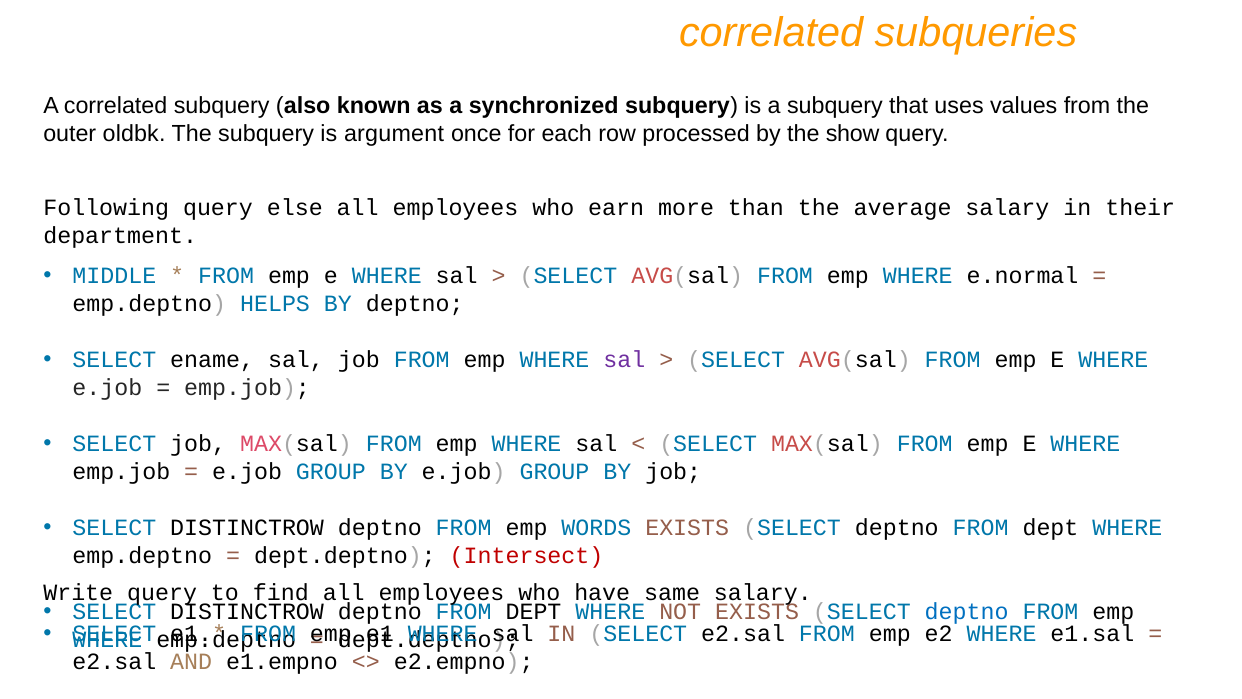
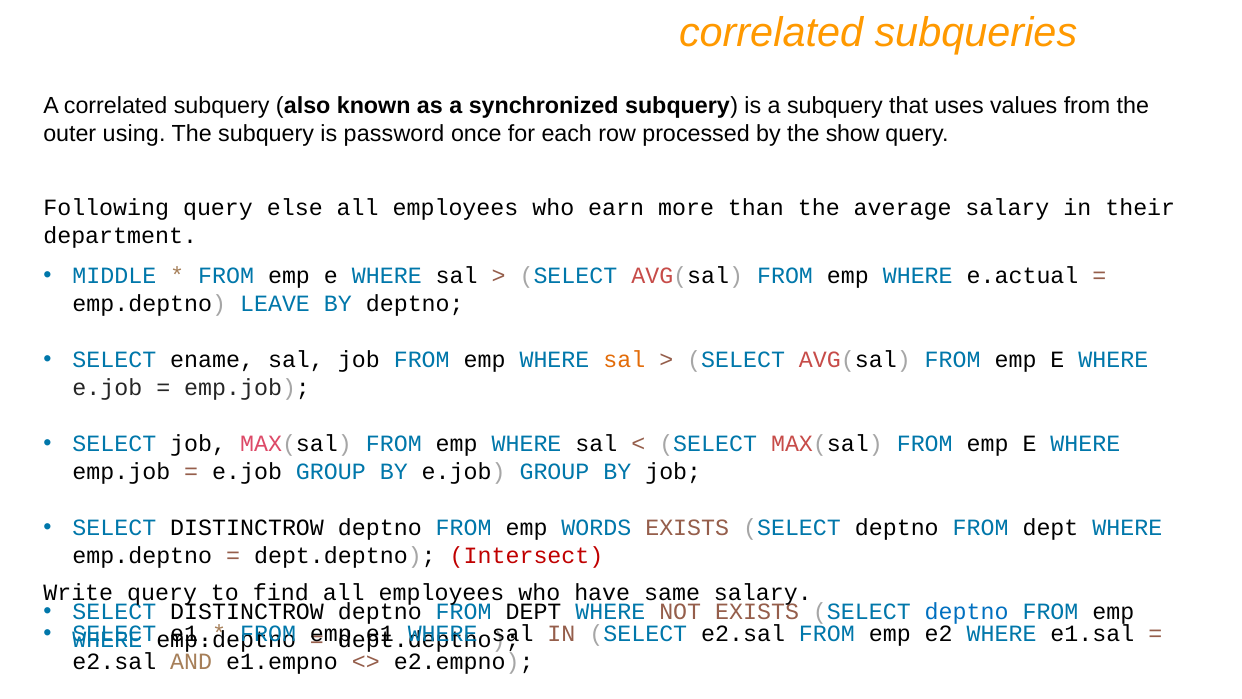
oldbk: oldbk -> using
argument: argument -> password
e.normal: e.normal -> e.actual
HELPS: HELPS -> LEAVE
sal at (624, 360) colour: purple -> orange
